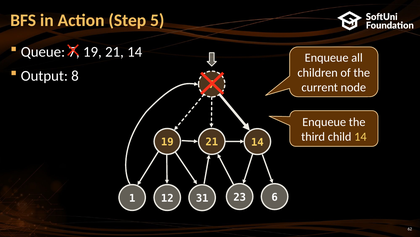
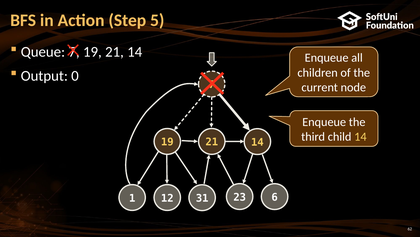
8: 8 -> 0
